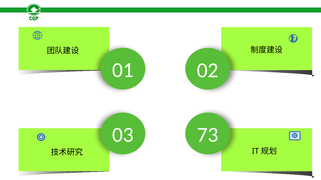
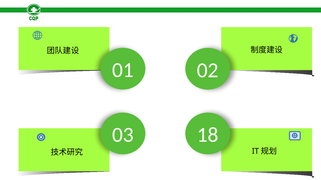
73: 73 -> 18
